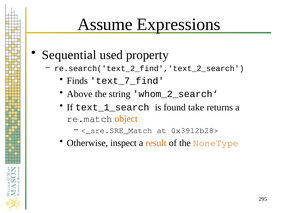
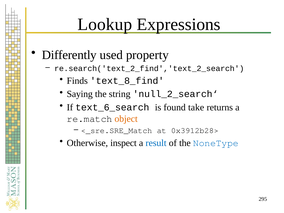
Assume: Assume -> Lookup
Sequential: Sequential -> Differently
text_7_find: text_7_find -> text_8_find
Above: Above -> Saying
whom_2_search‘: whom_2_search‘ -> null_2_search‘
text_1_search: text_1_search -> text_6_search
result colour: orange -> blue
NoneType colour: orange -> blue
